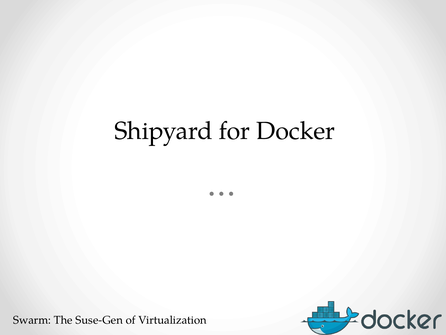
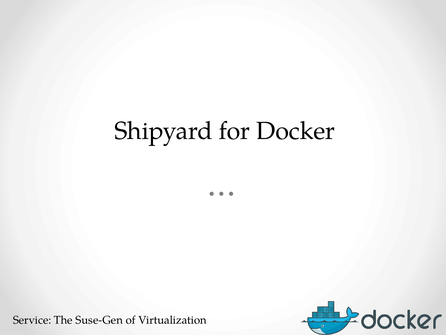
Swarm: Swarm -> Service
